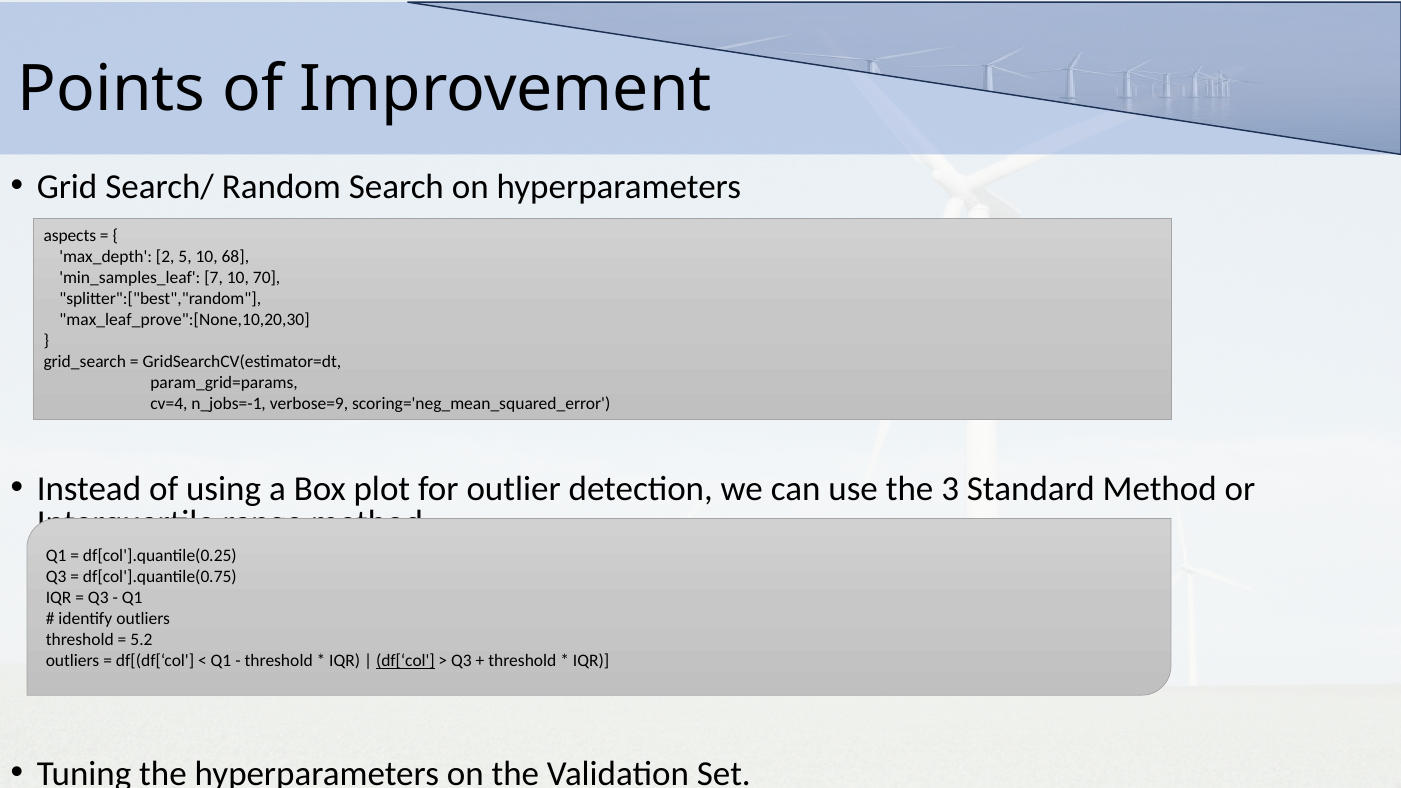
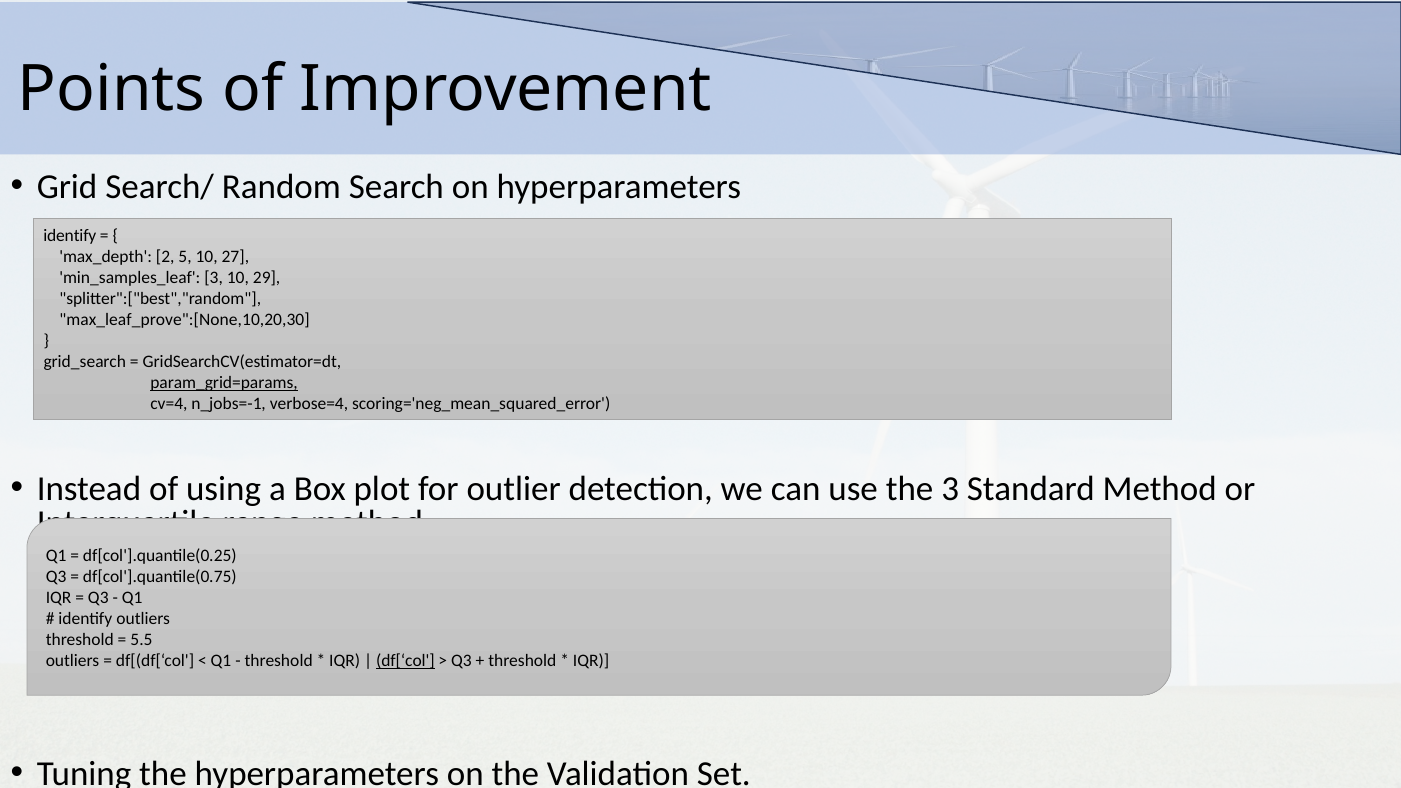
aspects at (70, 236): aspects -> identify
68: 68 -> 27
min_samples_leaf 7: 7 -> 3
70: 70 -> 29
param_grid=params underline: none -> present
verbose=9: verbose=9 -> verbose=4
5.2: 5.2 -> 5.5
